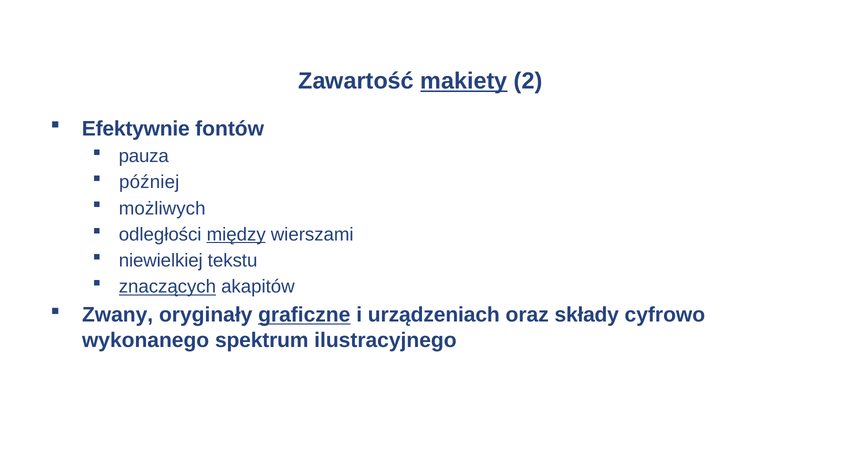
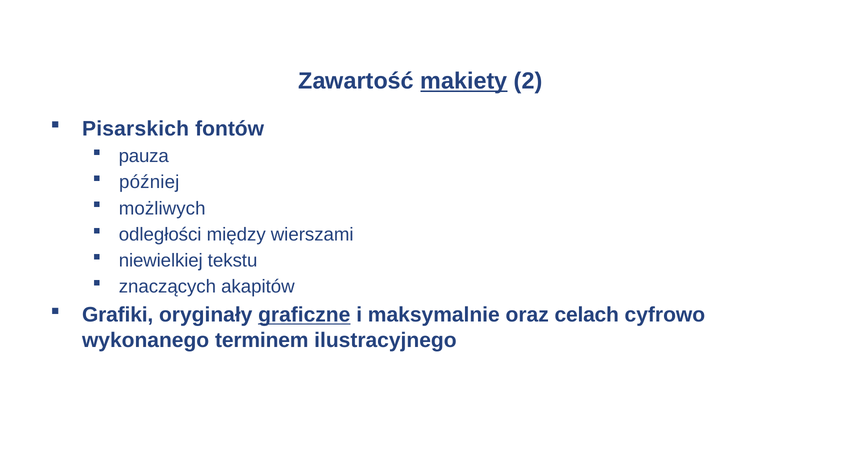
Efektywnie: Efektywnie -> Pisarskich
między underline: present -> none
znaczących underline: present -> none
Zwany: Zwany -> Grafiki
urządzeniach: urządzeniach -> maksymalnie
składy: składy -> celach
spektrum: spektrum -> terminem
